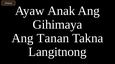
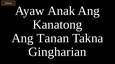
Gihimaya: Gihimaya -> Kanatong
Langitnong: Langitnong -> Gingharian
